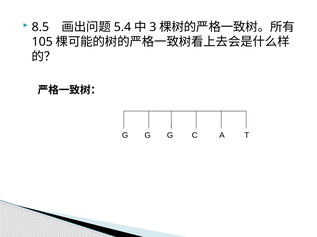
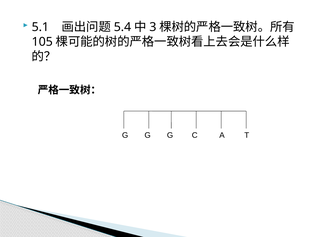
8.5: 8.5 -> 5.1
